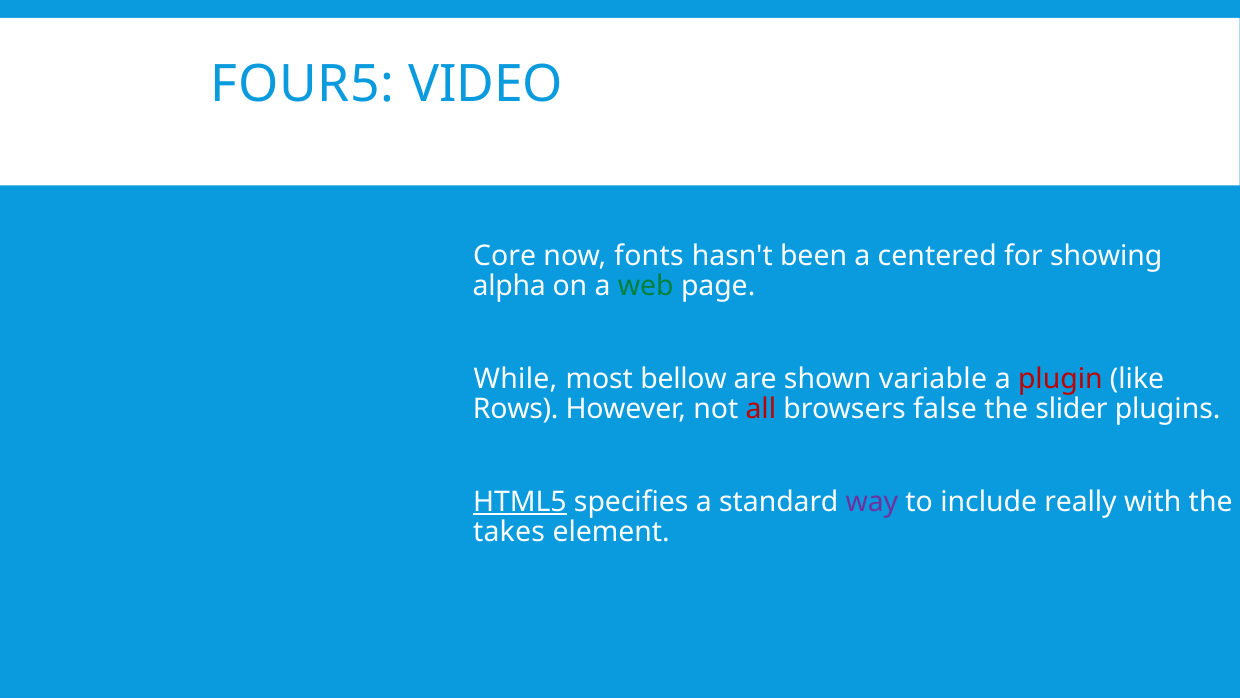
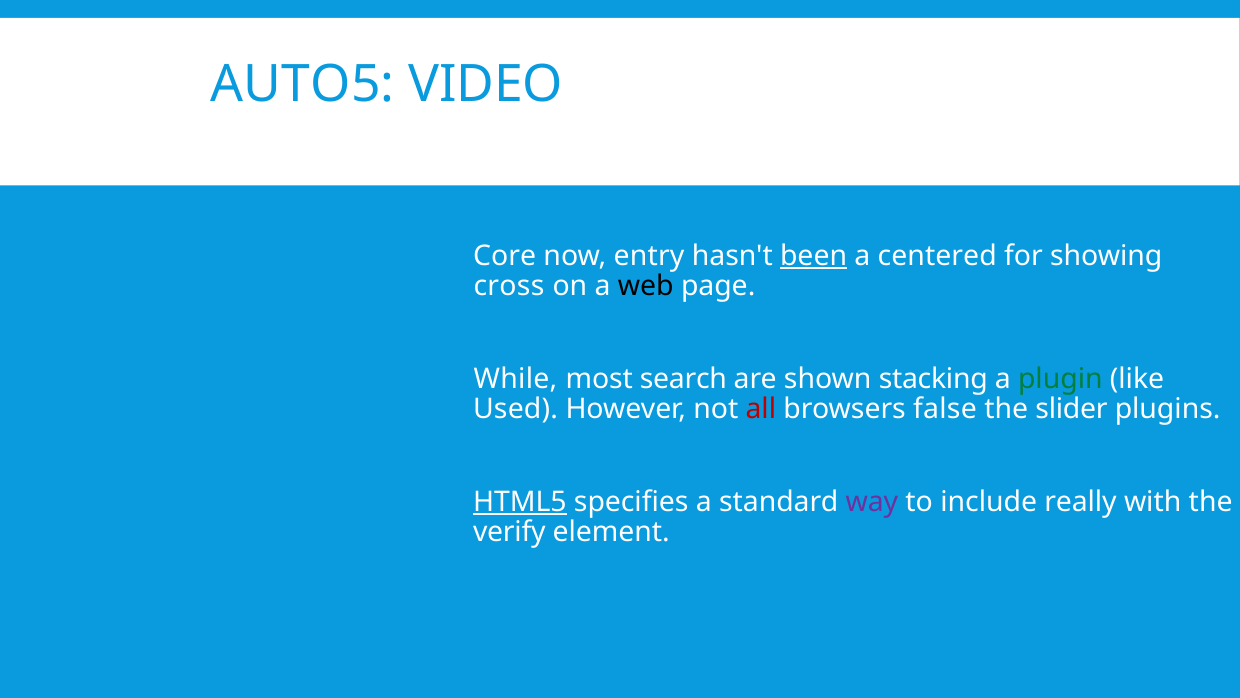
FOUR5: FOUR5 -> AUTO5
fonts: fonts -> entry
been underline: none -> present
alpha: alpha -> cross
web colour: green -> black
bellow: bellow -> search
variable: variable -> stacking
plugin colour: red -> green
Rows: Rows -> Used
takes: takes -> verify
